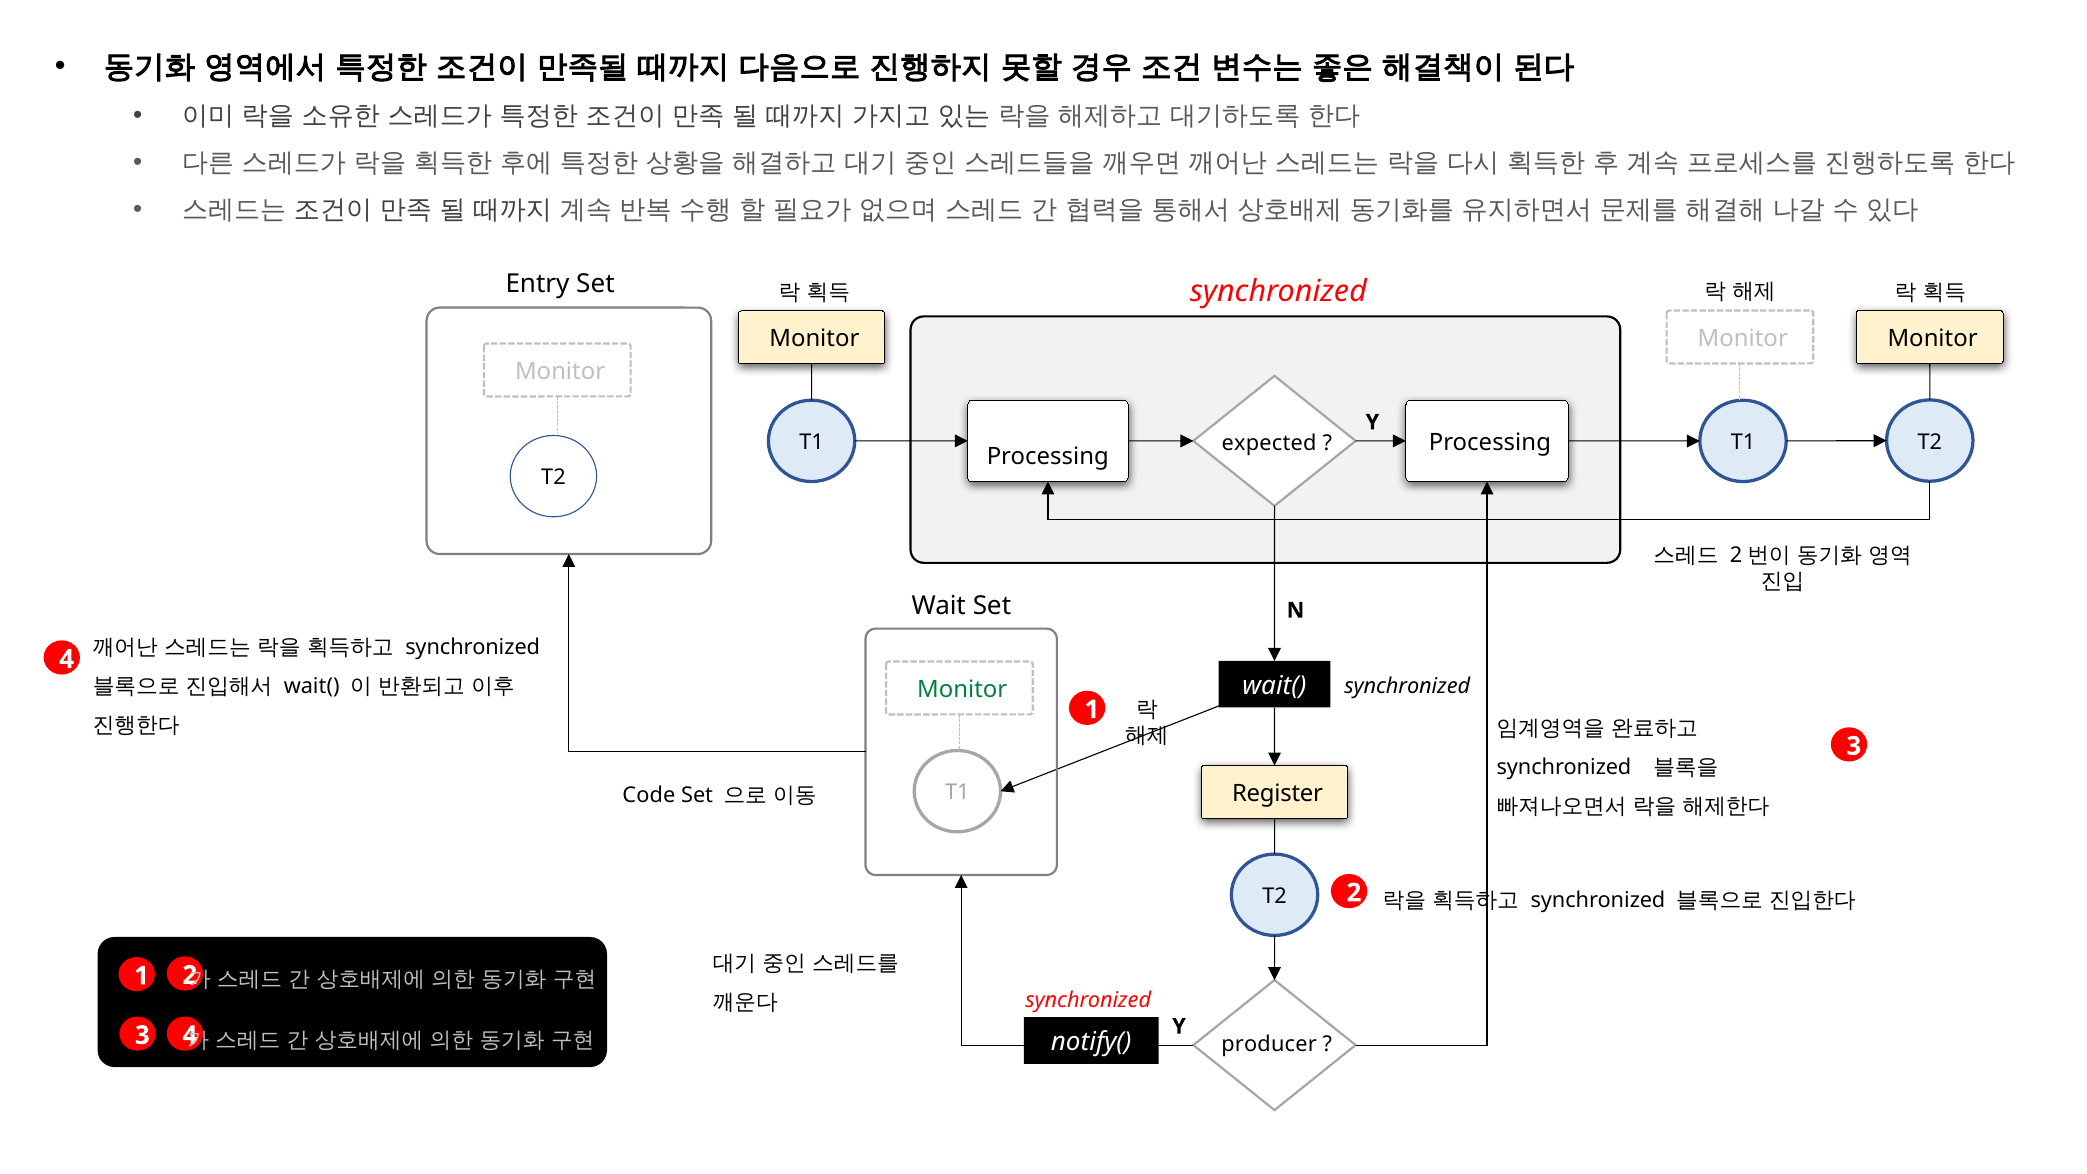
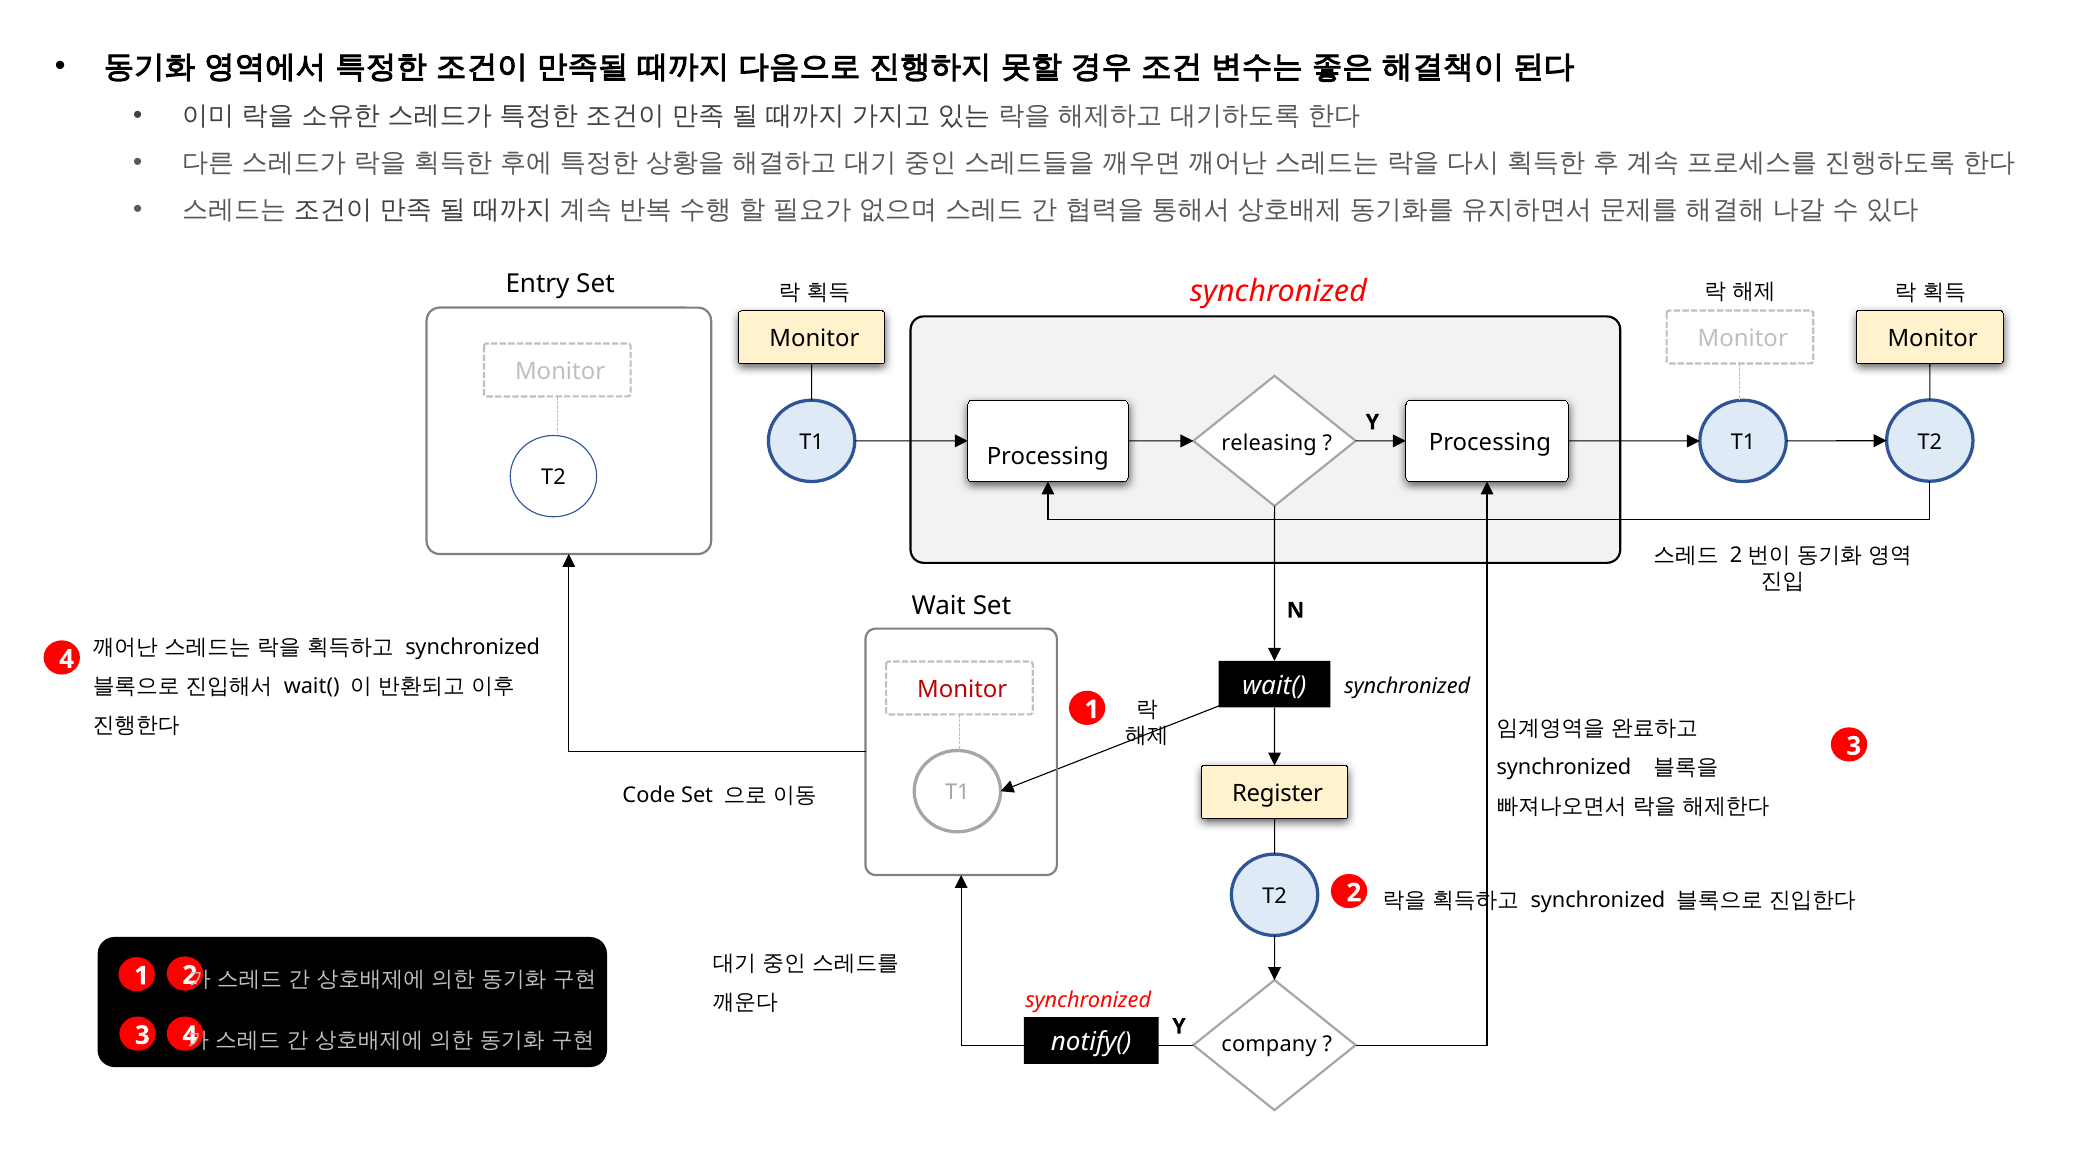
expected: expected -> releasing
Monitor at (962, 690) colour: green -> red
producer: producer -> company
